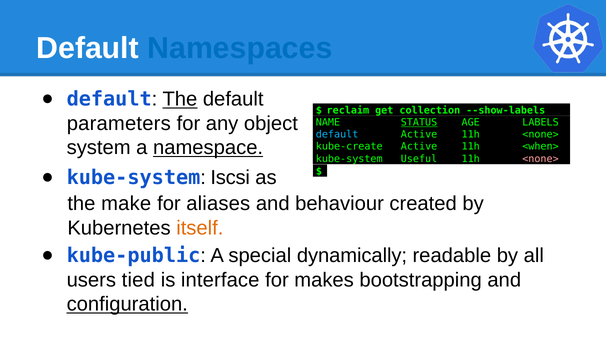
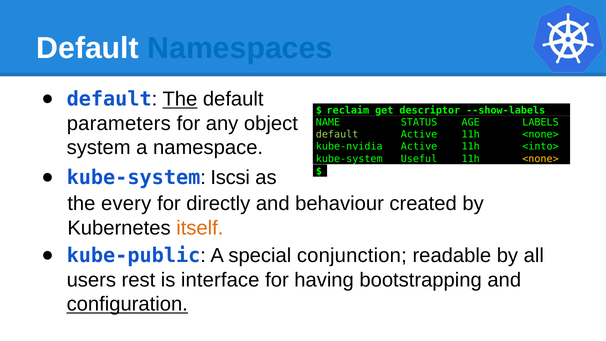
collection: collection -> descriptor
STATUS underline: present -> none
default at (337, 134) colour: light blue -> light green
namespace underline: present -> none
kube-create: kube-create -> kube-nvidia
<when>: <when> -> <into>
<none> at (540, 159) colour: pink -> yellow
make: make -> every
aliases: aliases -> directly
dynamically: dynamically -> conjunction
tied: tied -> rest
makes: makes -> having
